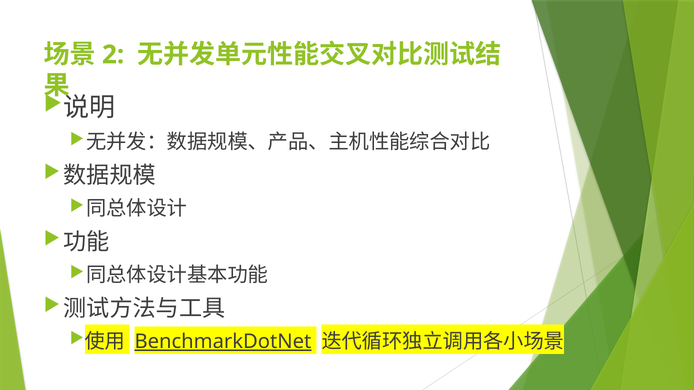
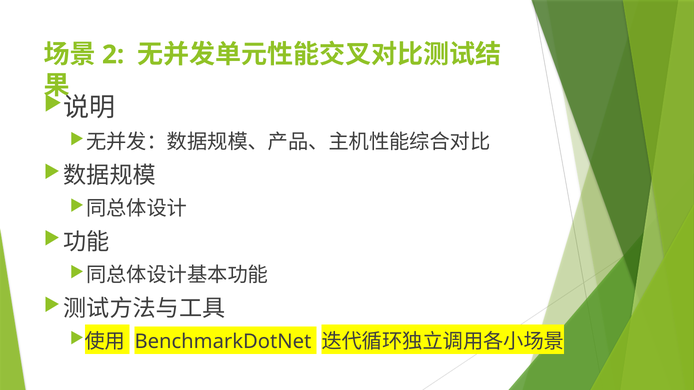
BenchmarkDotNet underline: present -> none
